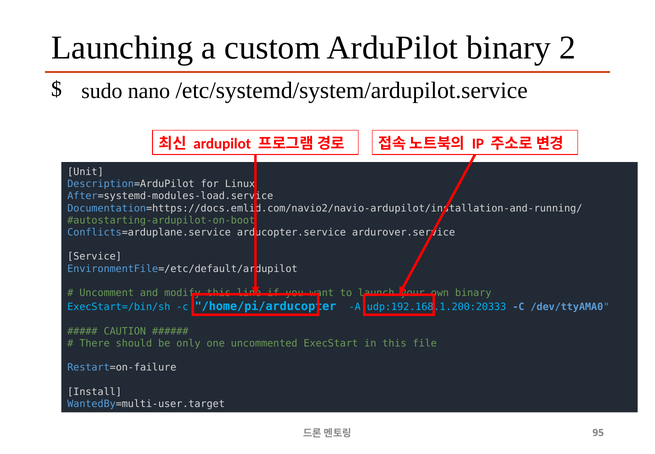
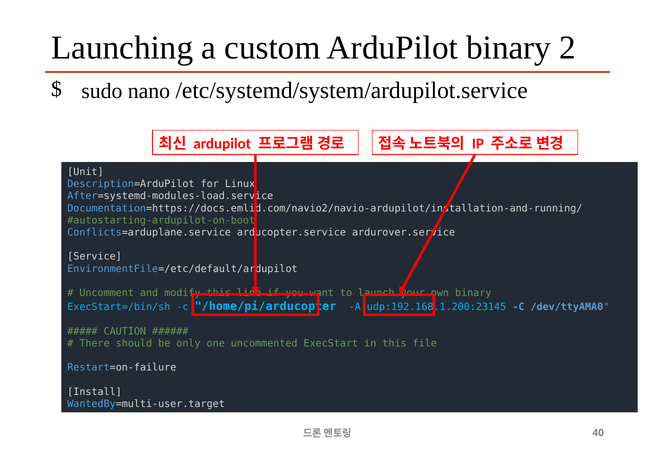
udp:192.168.1.200:20333: udp:192.168.1.200:20333 -> udp:192.168.1.200:23145
95: 95 -> 40
